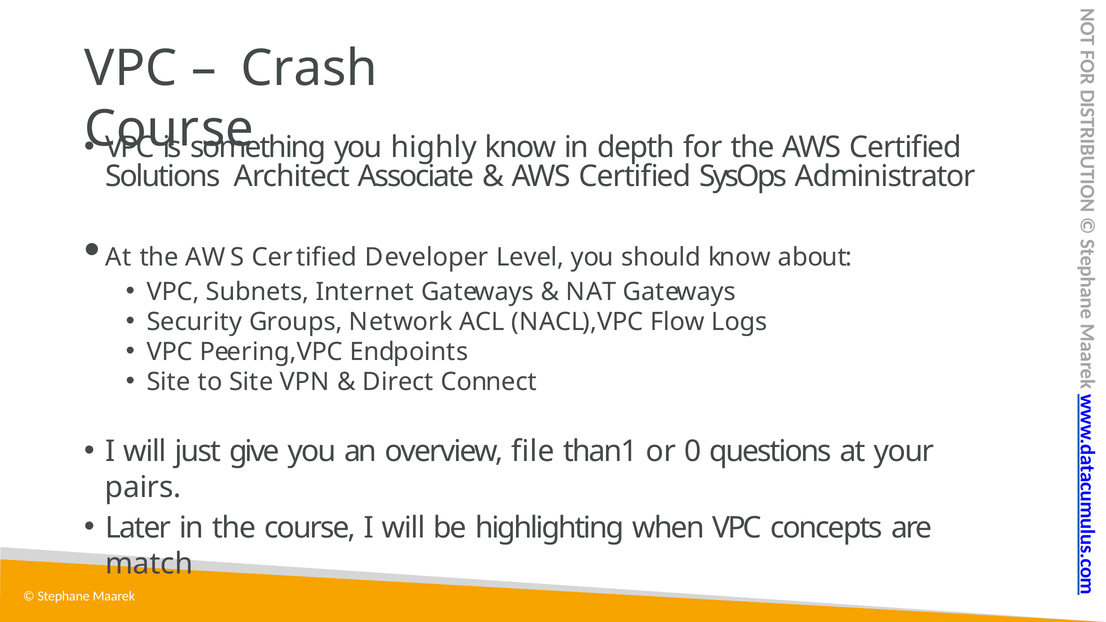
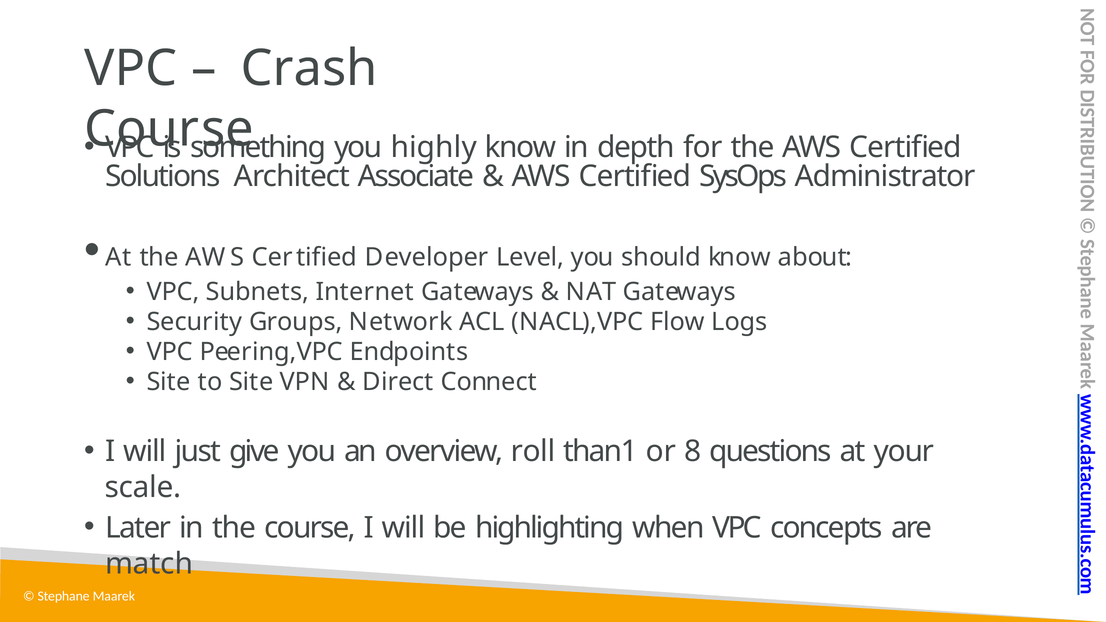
file: file -> roll
0: 0 -> 8
pairs: pairs -> scale
